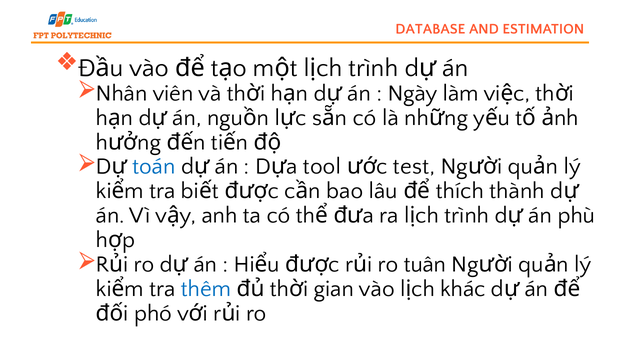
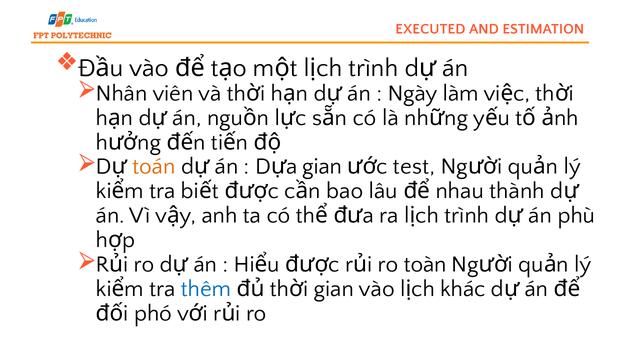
DATABASE: DATABASE -> EXECUTED
toán colour: blue -> orange
tool at (322, 166): tool -> gian
thích: thích -> nhau
tuân: tuân -> toàn
